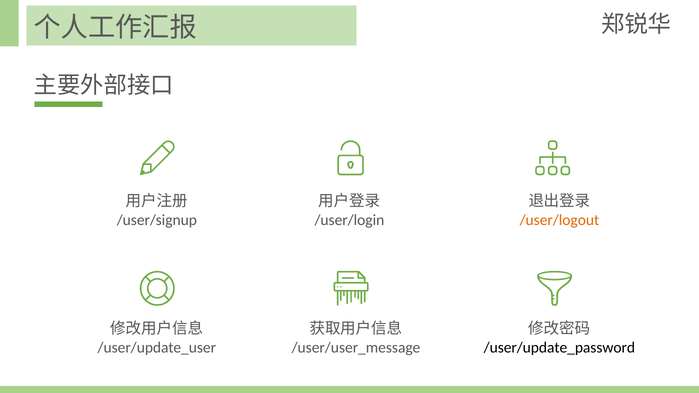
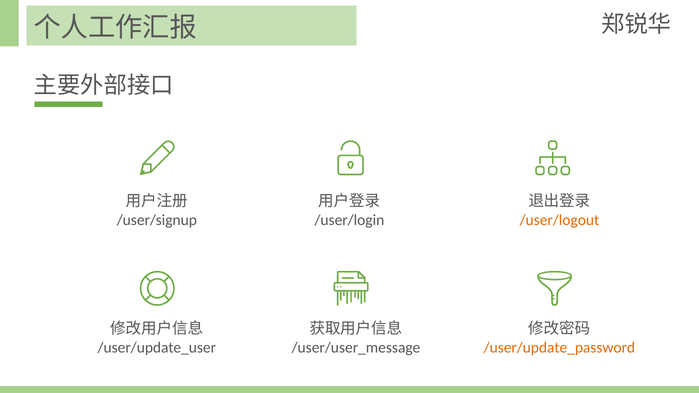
/user/update_password colour: black -> orange
